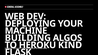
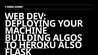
KIND: KIND -> ALSO
